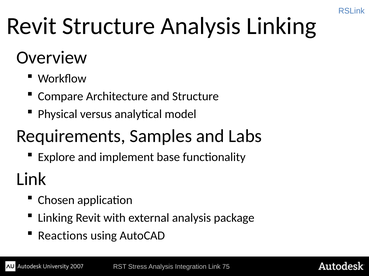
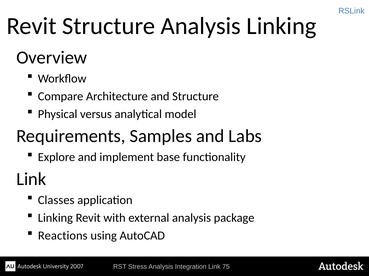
Chosen: Chosen -> Classes
